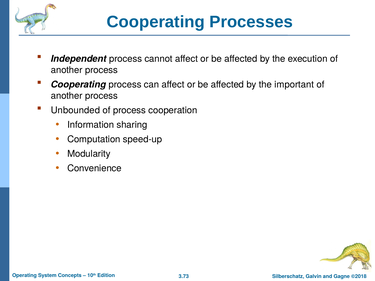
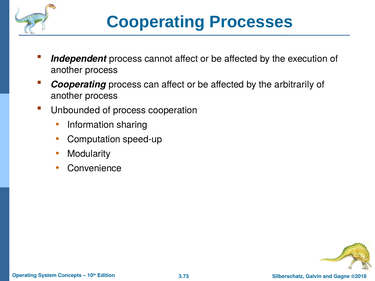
important: important -> arbitrarily
